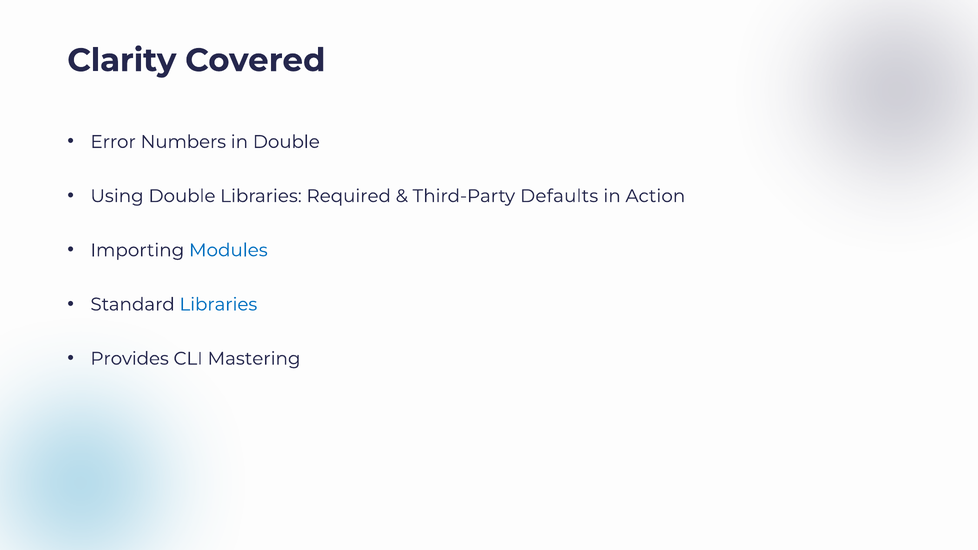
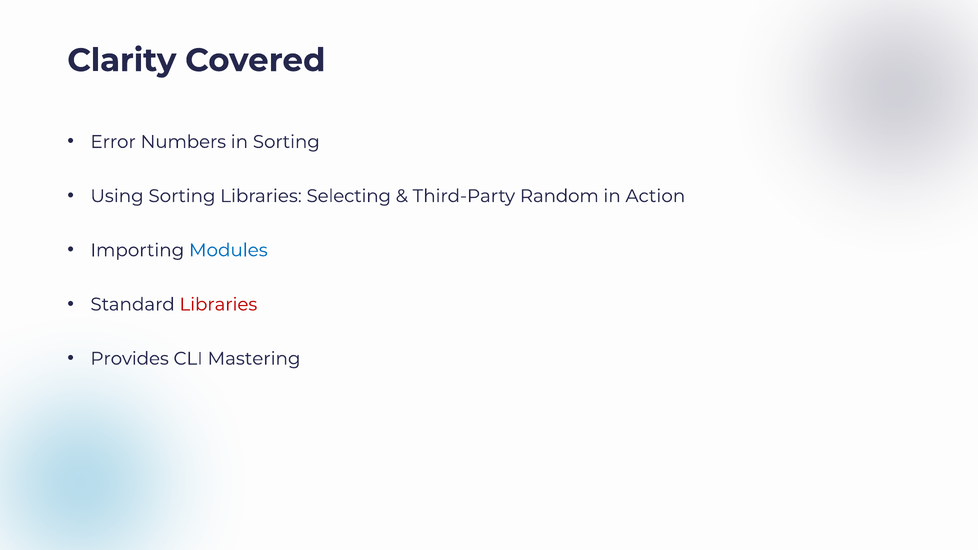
in Double: Double -> Sorting
Using Double: Double -> Sorting
Required: Required -> Selecting
Defaults: Defaults -> Random
Libraries at (218, 304) colour: blue -> red
